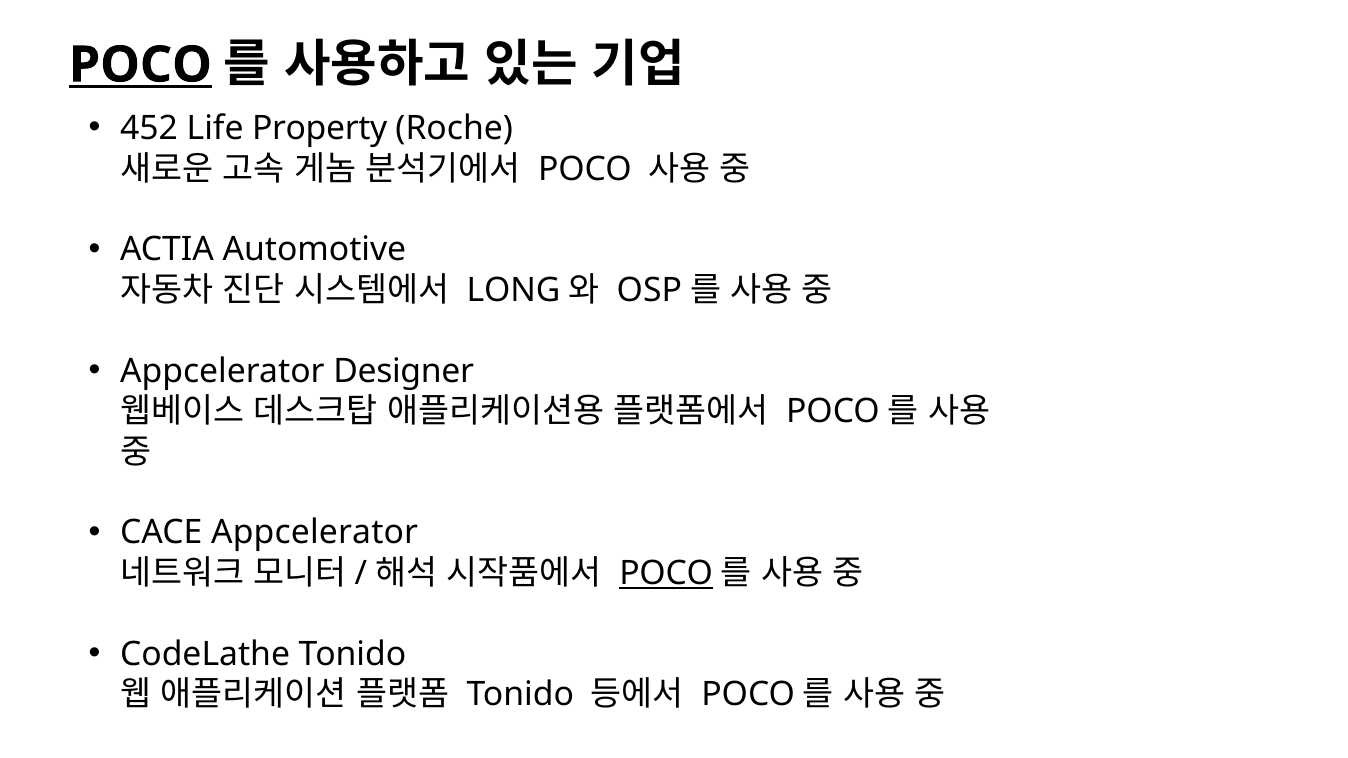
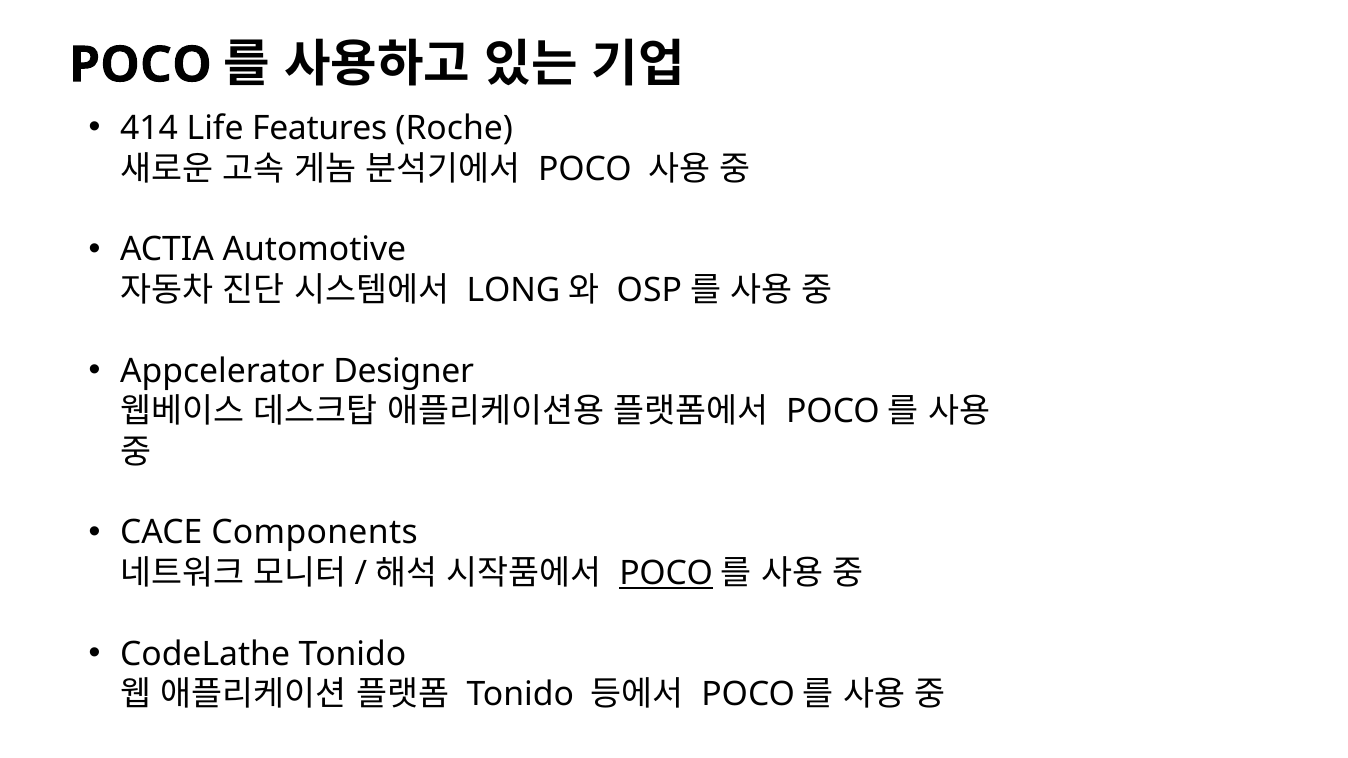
POCO at (140, 65) underline: present -> none
452: 452 -> 414
Property: Property -> Features
CACE Appcelerator: Appcelerator -> Components
